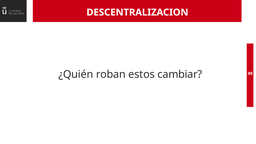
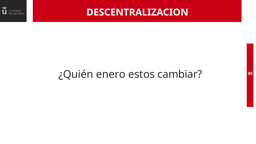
roban: roban -> enero
